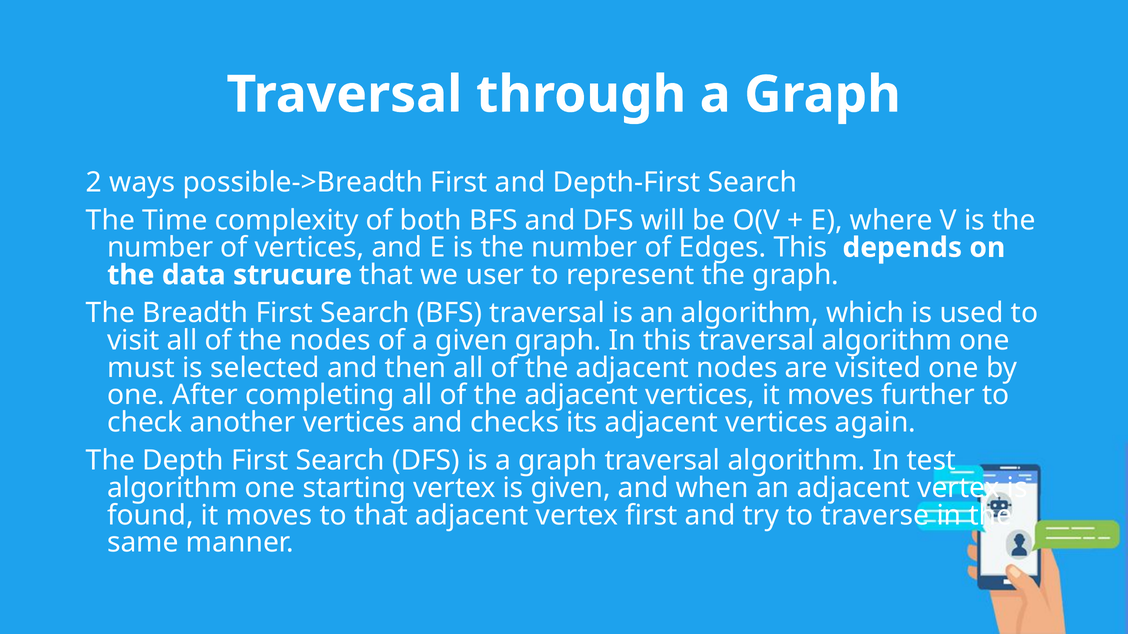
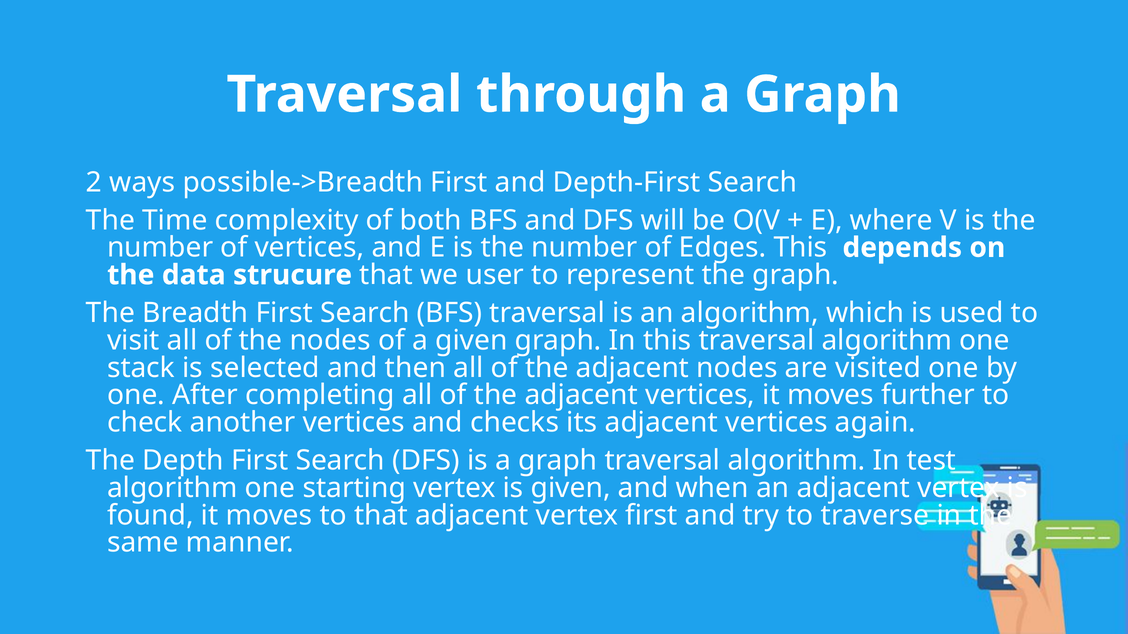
must: must -> stack
